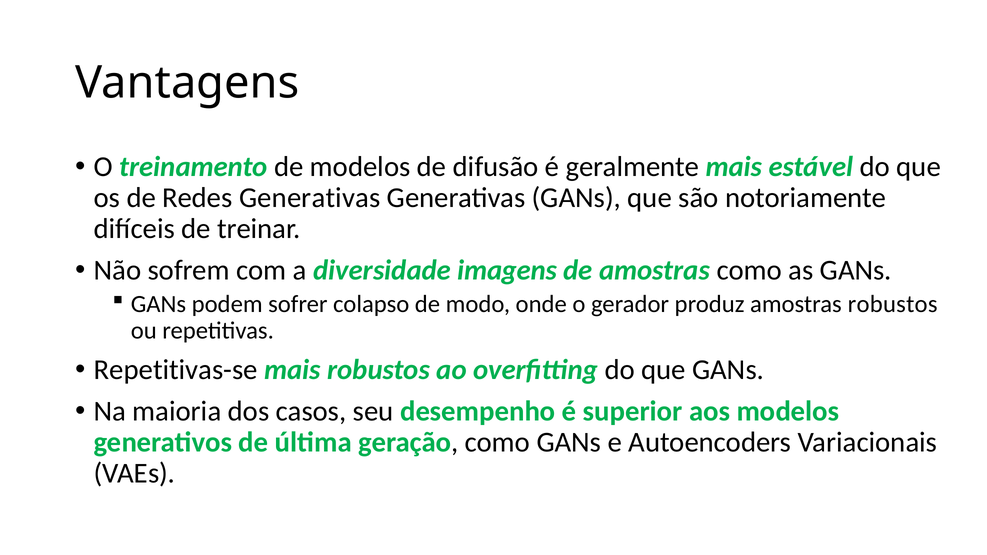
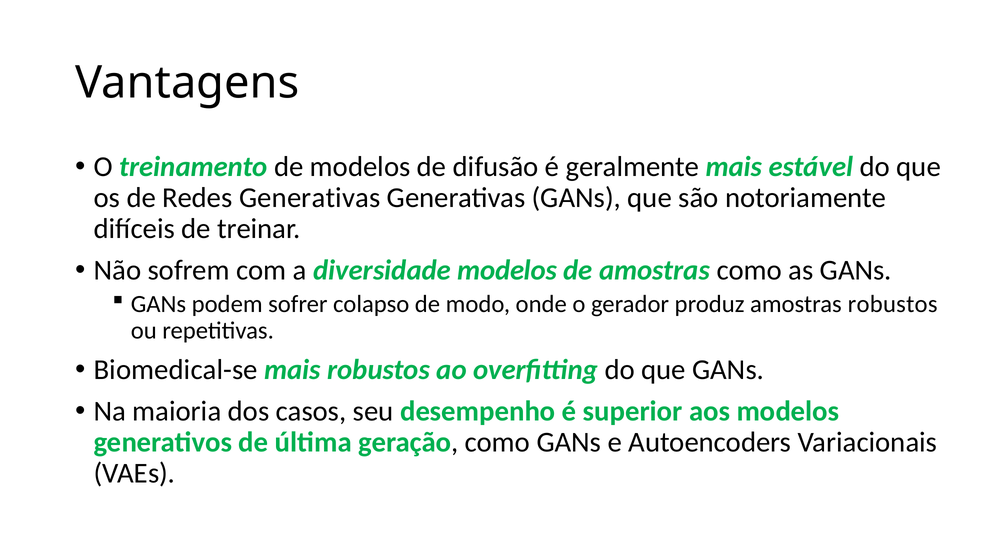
diversidade imagens: imagens -> modelos
Repetitivas-se: Repetitivas-se -> Biomedical-se
